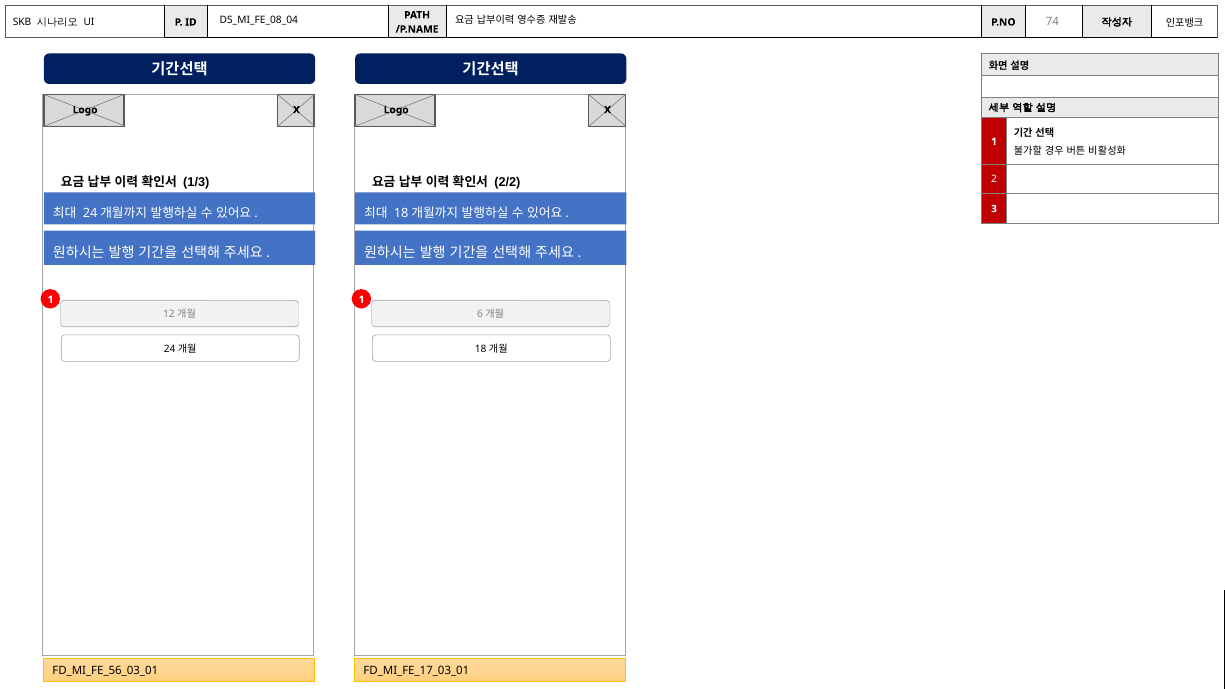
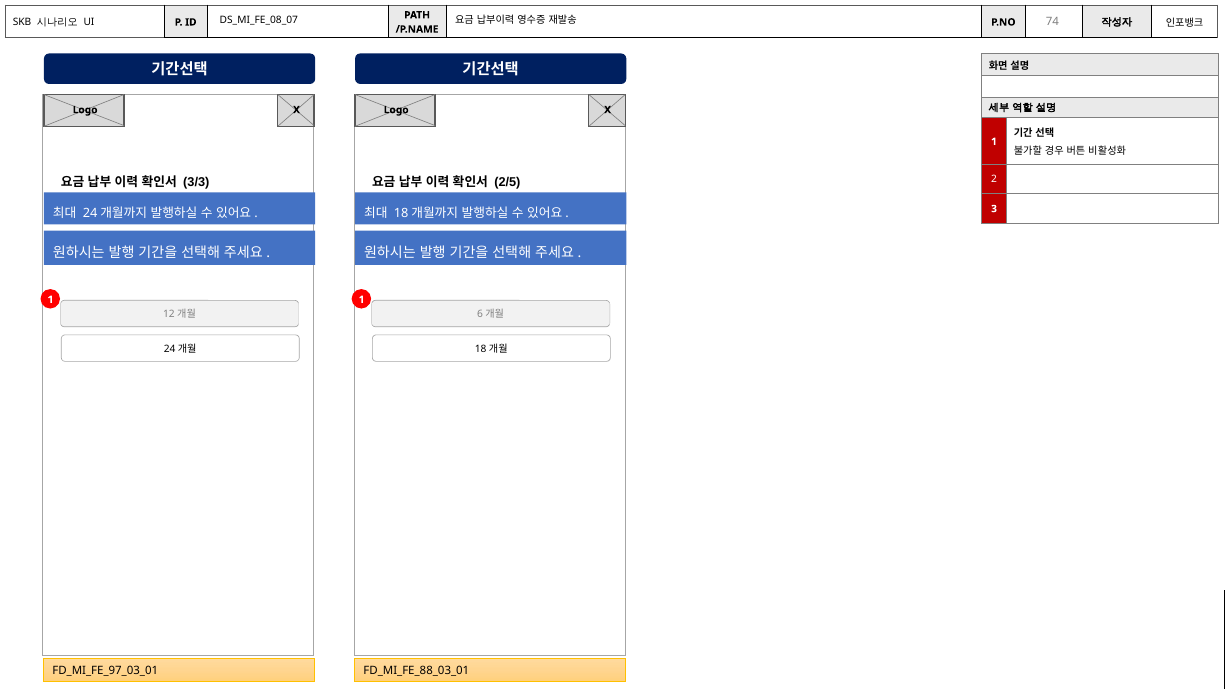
DS_MI_FE_08_04: DS_MI_FE_08_04 -> DS_MI_FE_08_07
1/3: 1/3 -> 3/3
2/2: 2/2 -> 2/5
FD_MI_FE_56_03_01: FD_MI_FE_56_03_01 -> FD_MI_FE_97_03_01
FD_MI_FE_17_03_01: FD_MI_FE_17_03_01 -> FD_MI_FE_88_03_01
